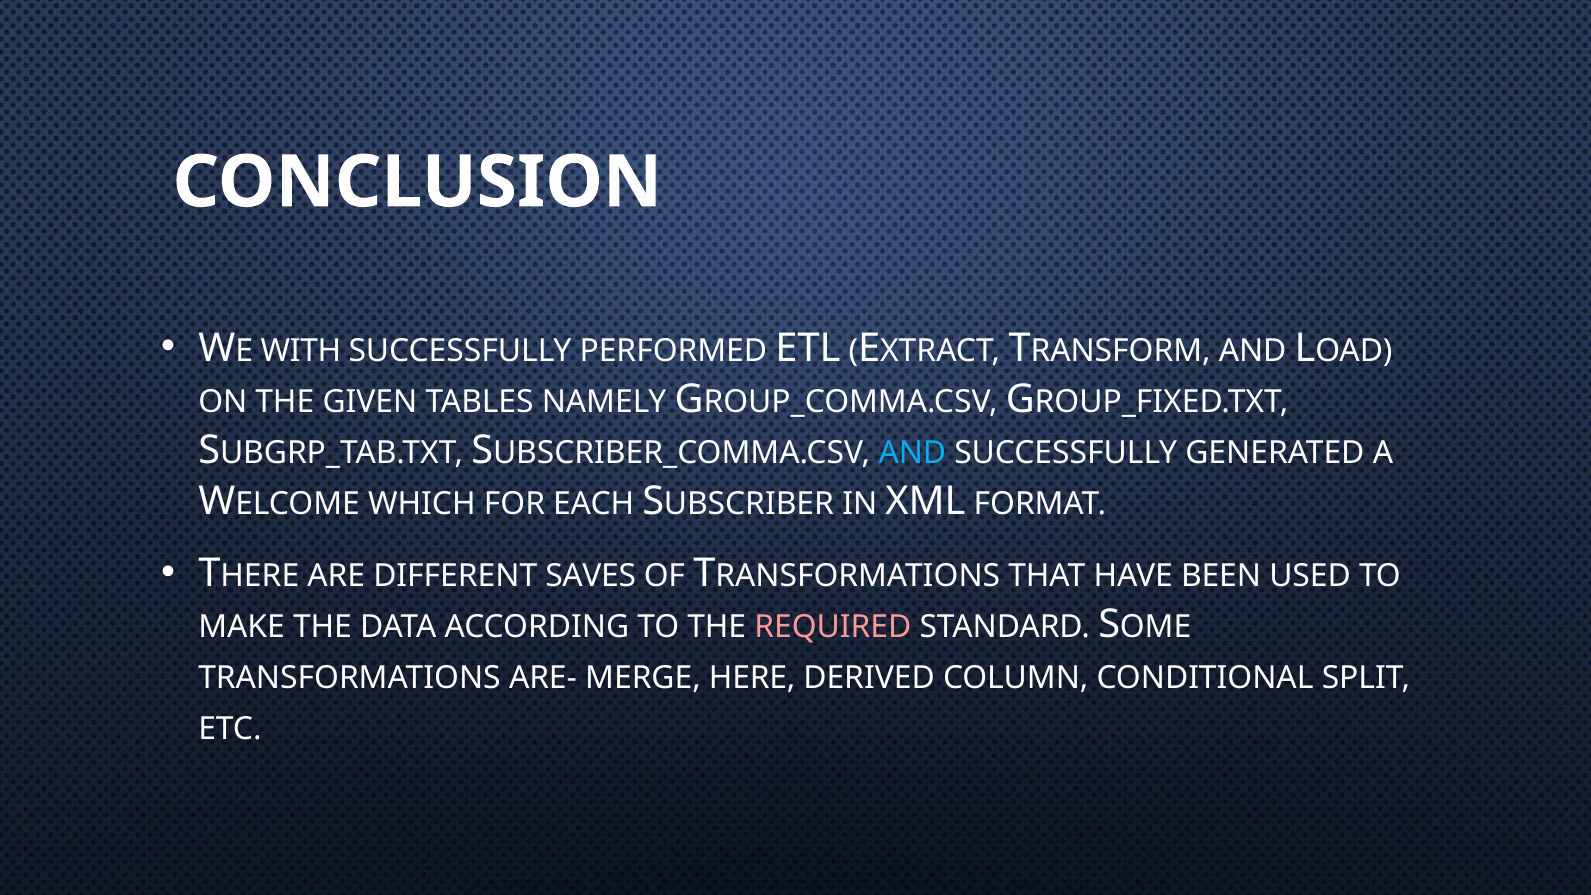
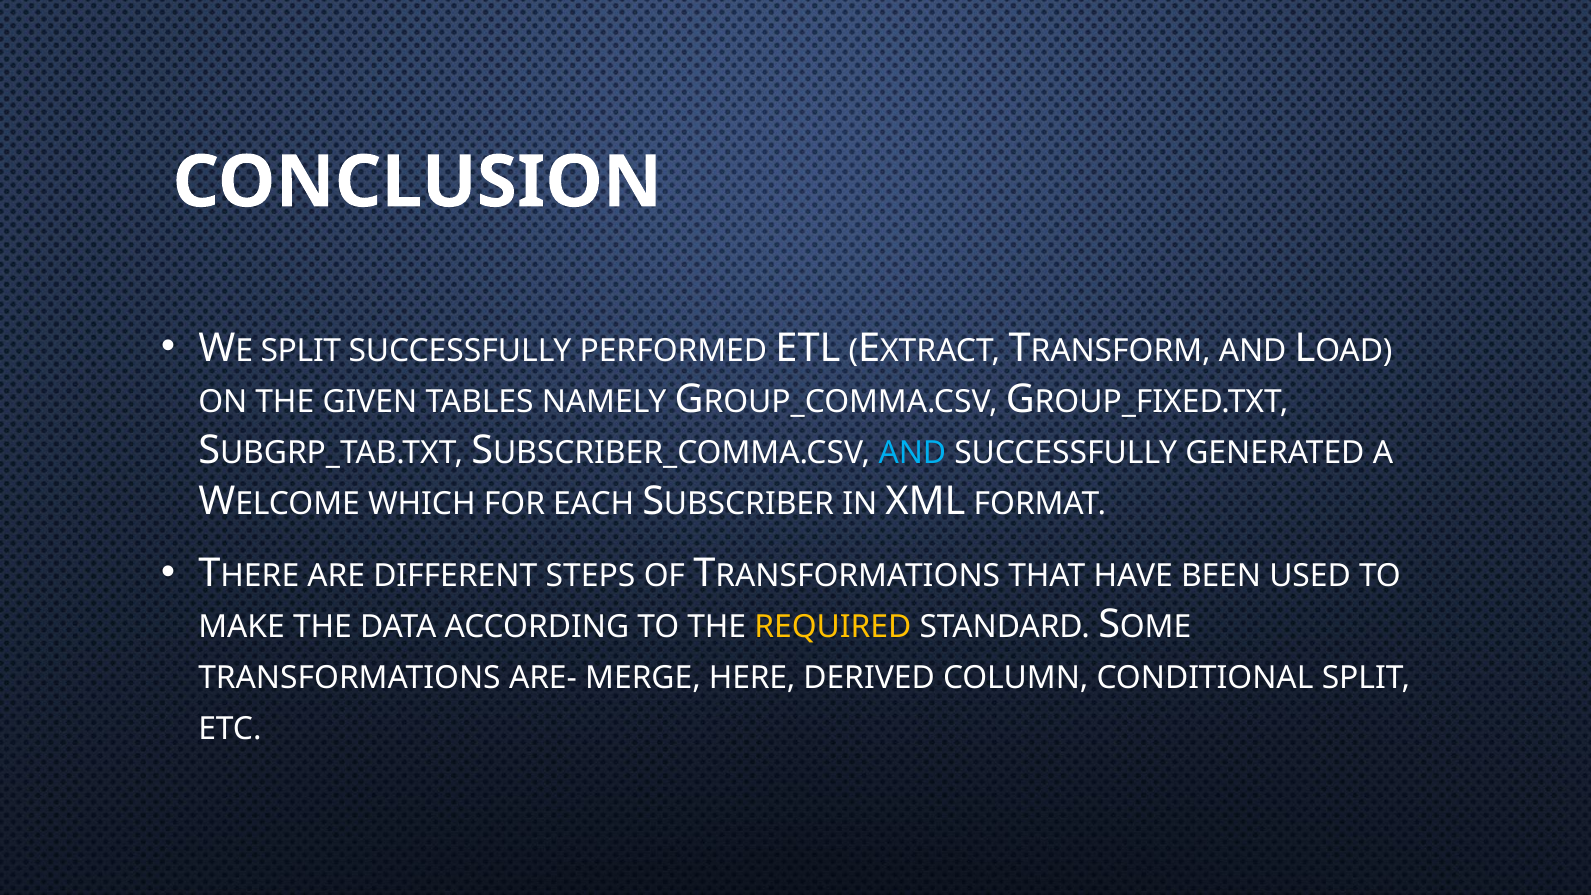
WITH at (301, 351): WITH -> SPLIT
SAVES: SAVES -> STEPS
REQUIRED colour: pink -> yellow
